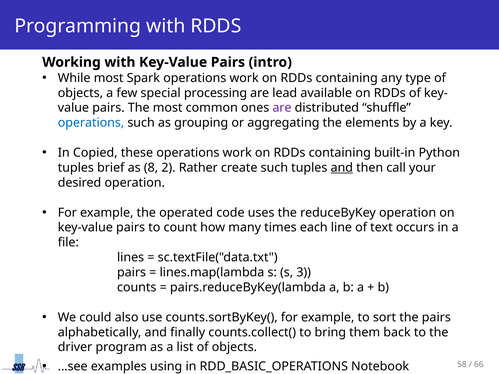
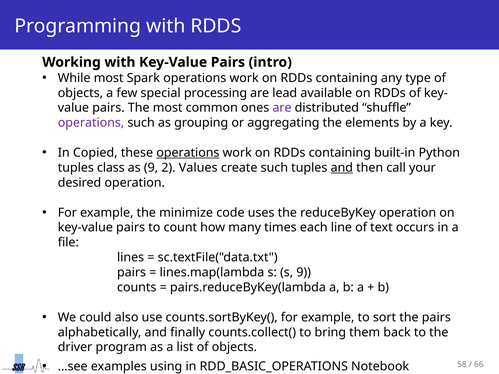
operations at (91, 123) colour: blue -> purple
operations at (188, 153) underline: none -> present
brief: brief -> class
as 8: 8 -> 9
Rather: Rather -> Values
operated: operated -> minimize
s 3: 3 -> 9
